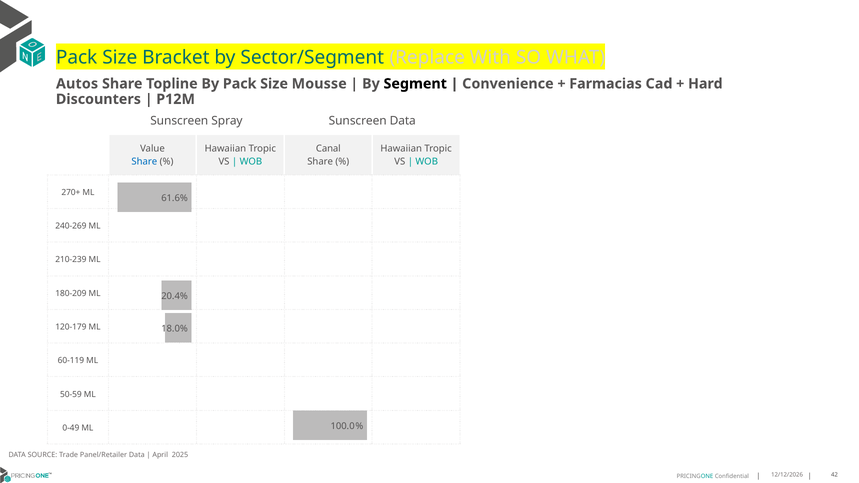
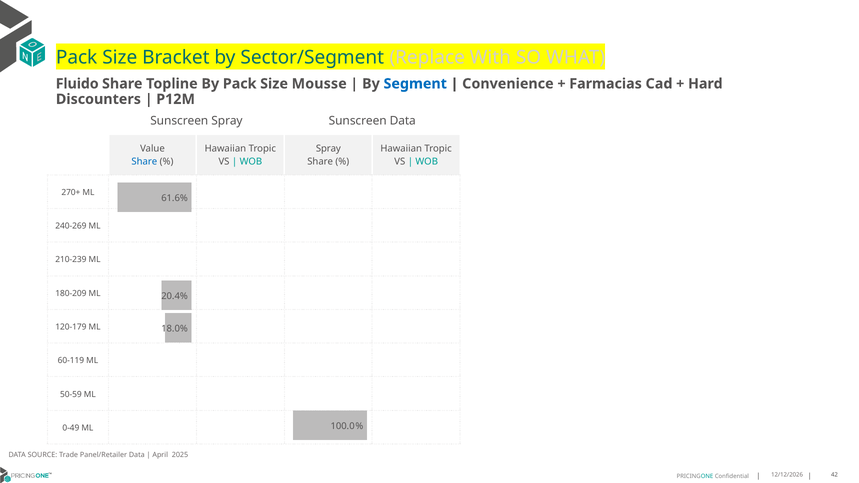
Autos: Autos -> Fluido
Segment colour: black -> blue
Canal at (328, 149): Canal -> Spray
